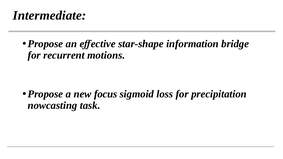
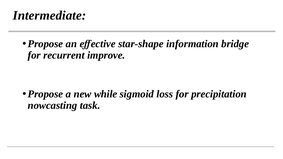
motions: motions -> improve
focus: focus -> while
